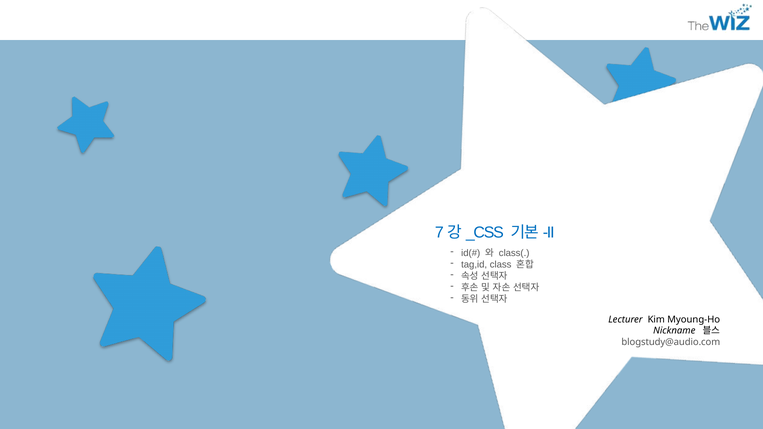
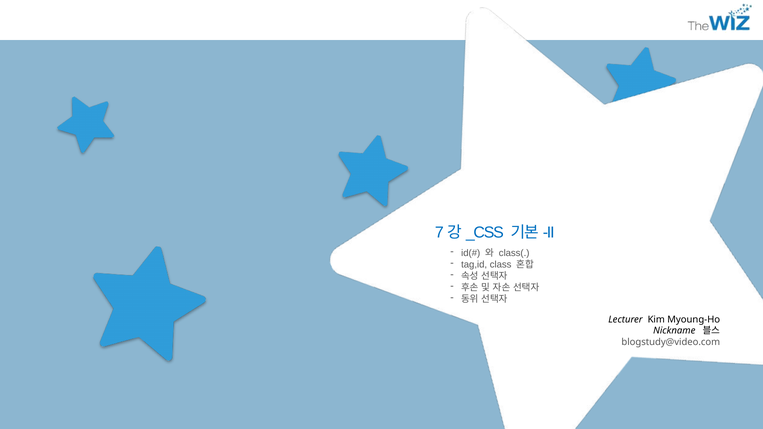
blogstudy@audio.com: blogstudy@audio.com -> blogstudy@video.com
